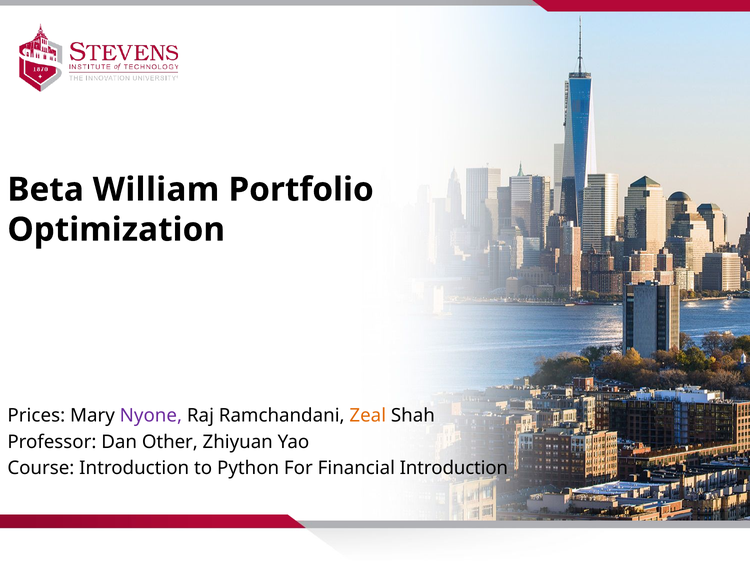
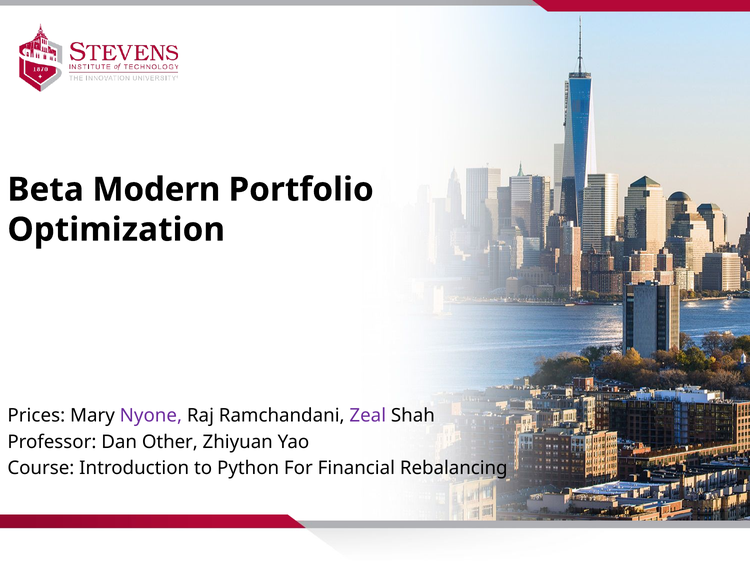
William: William -> Modern
Zeal colour: orange -> purple
Financial Introduction: Introduction -> Rebalancing
